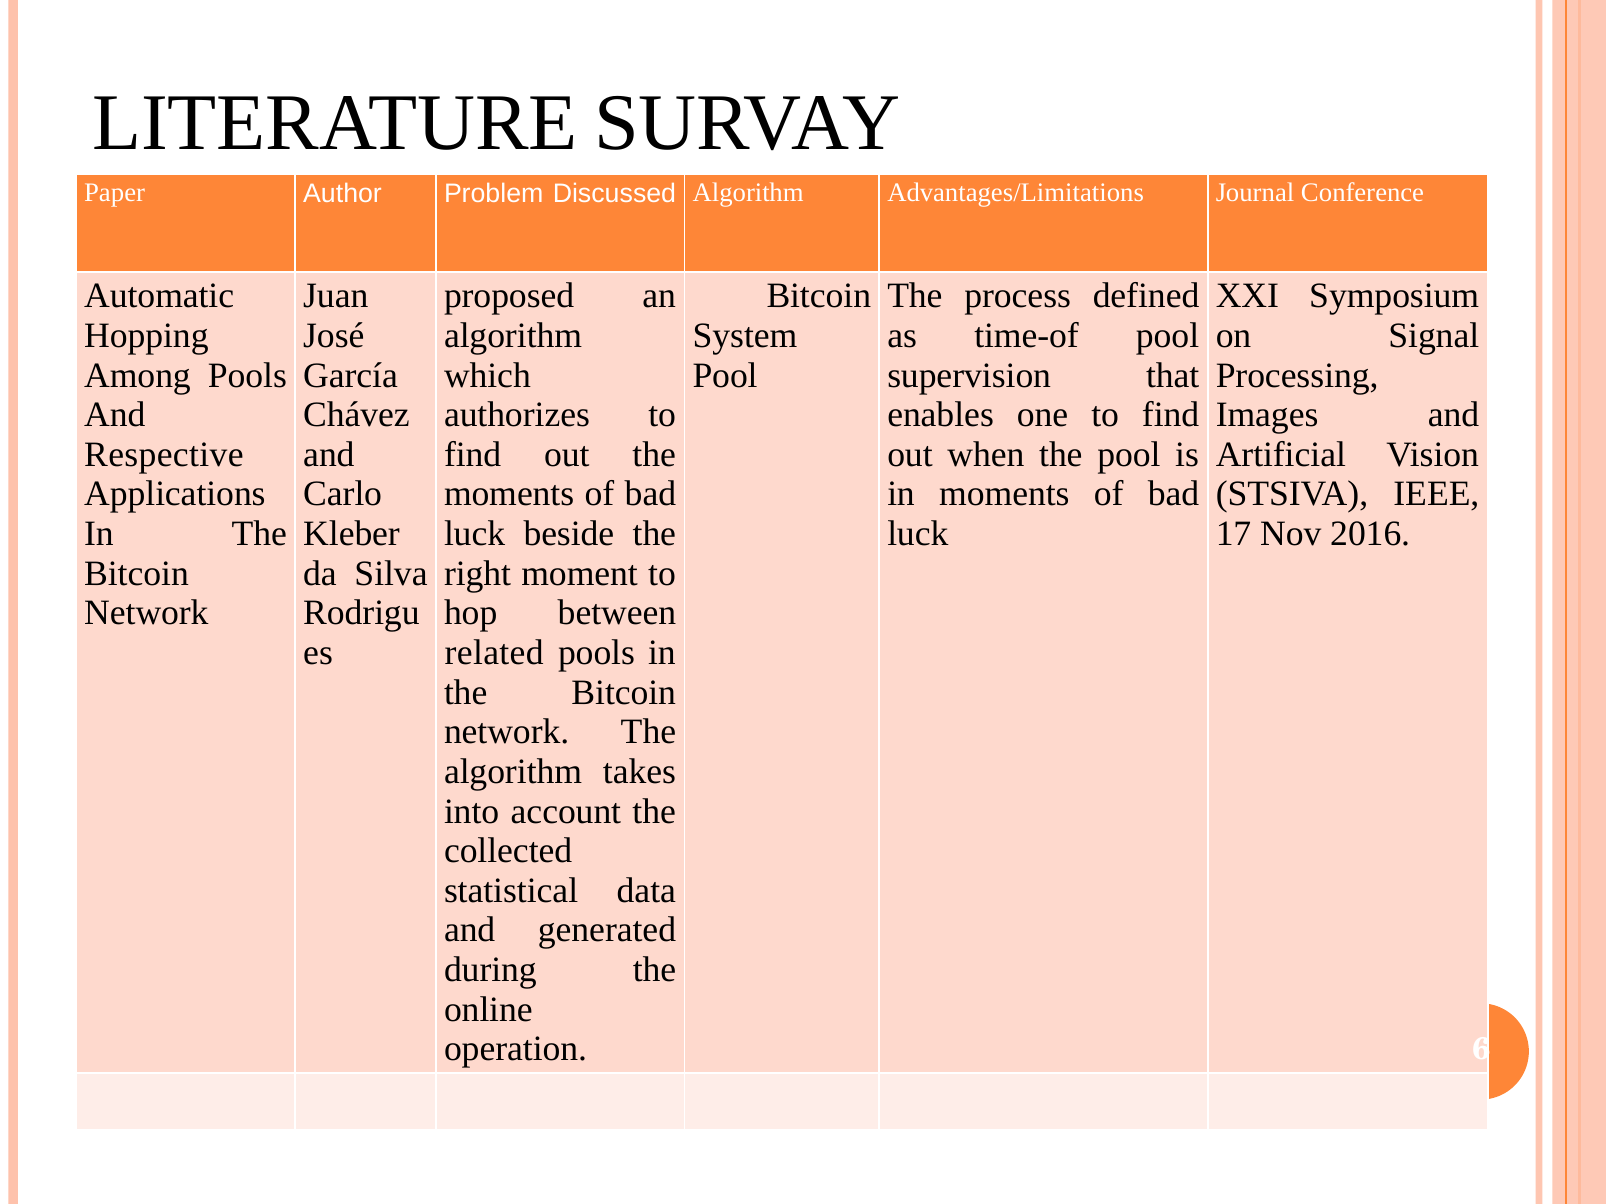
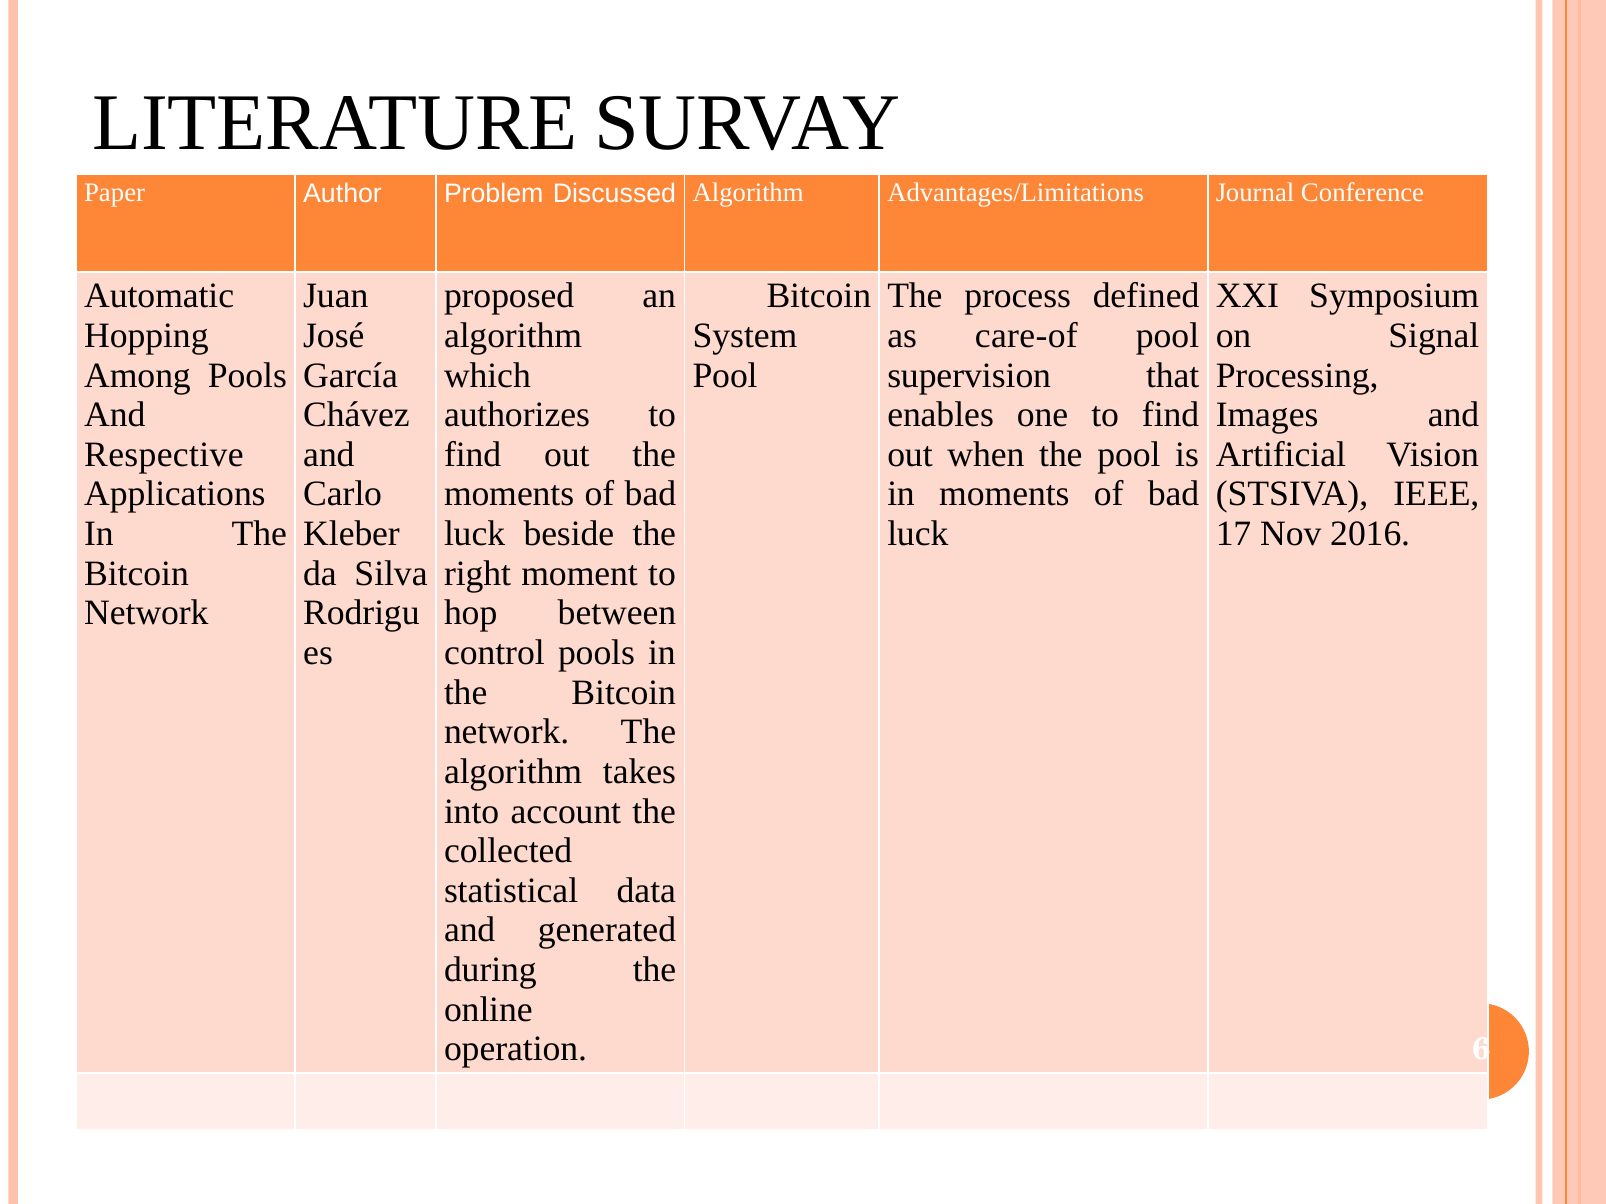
time-of: time-of -> care-of
related: related -> control
